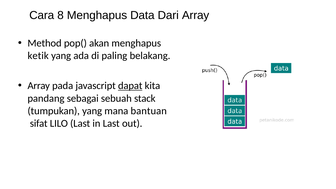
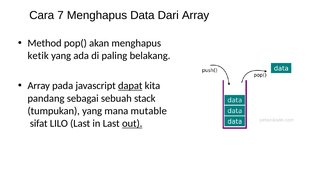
8: 8 -> 7
bantuan: bantuan -> mutable
out underline: none -> present
